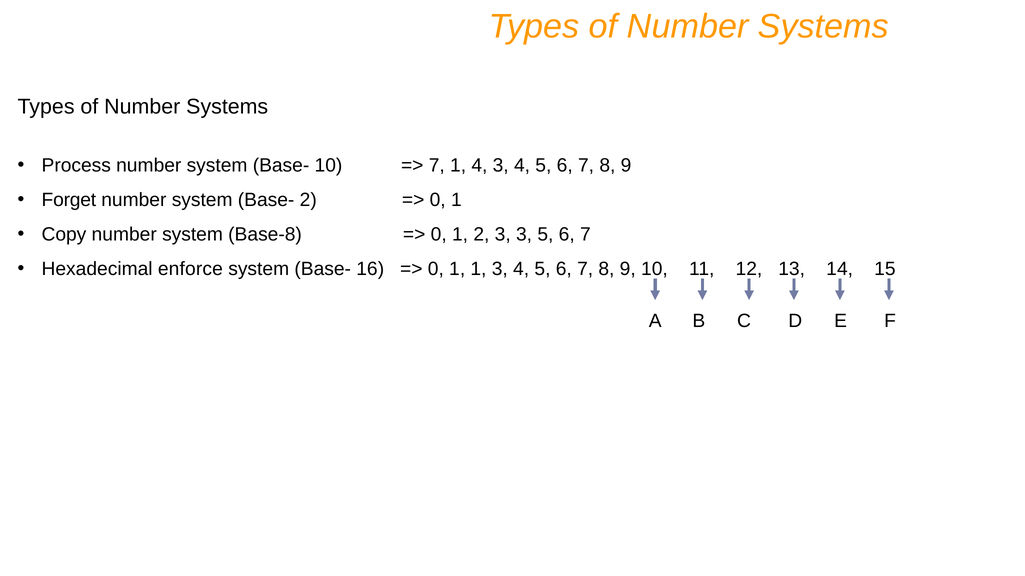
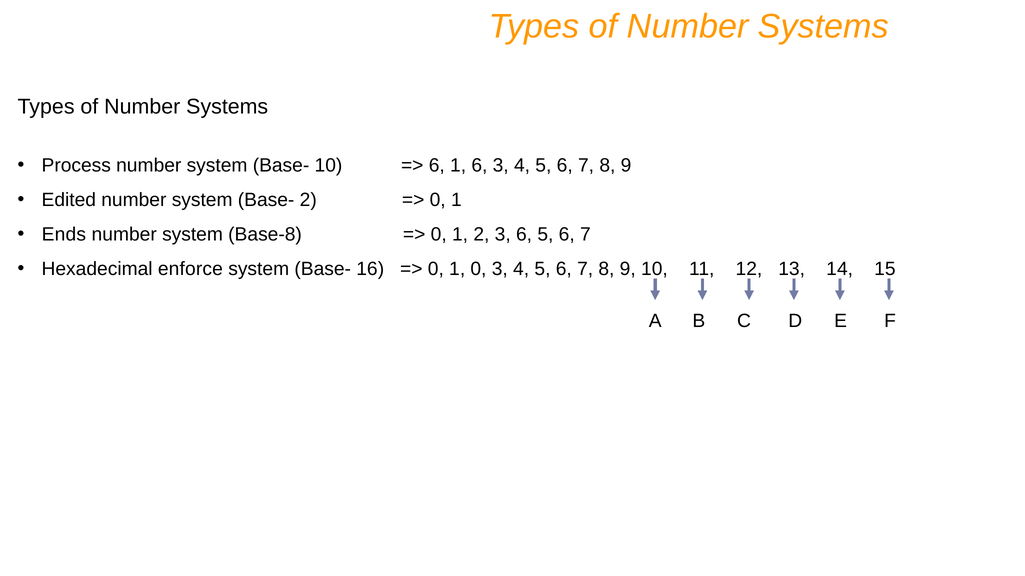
7 at (437, 165): 7 -> 6
1 4: 4 -> 6
Forget: Forget -> Edited
Copy: Copy -> Ends
3 3: 3 -> 6
1 1: 1 -> 0
